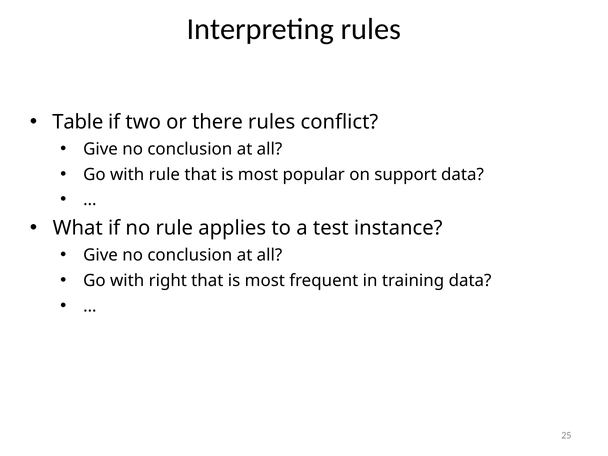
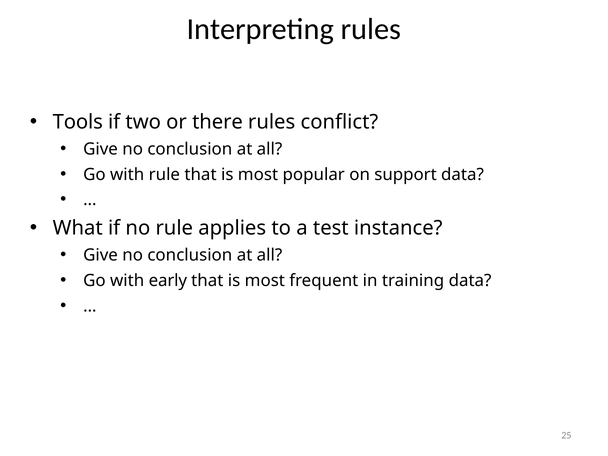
Table: Table -> Tools
right: right -> early
